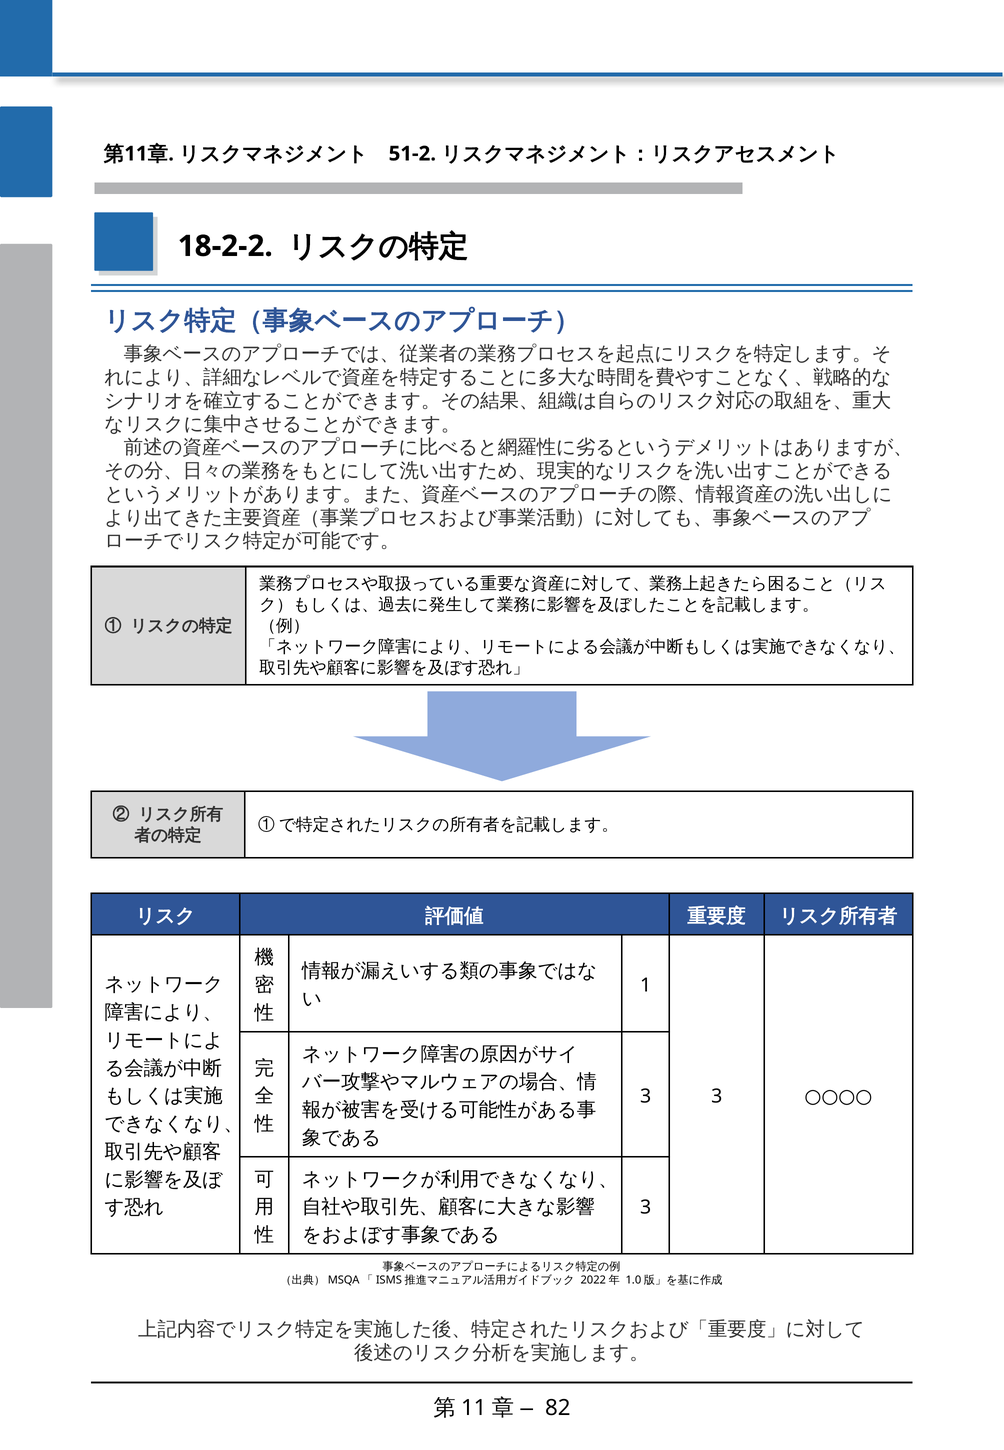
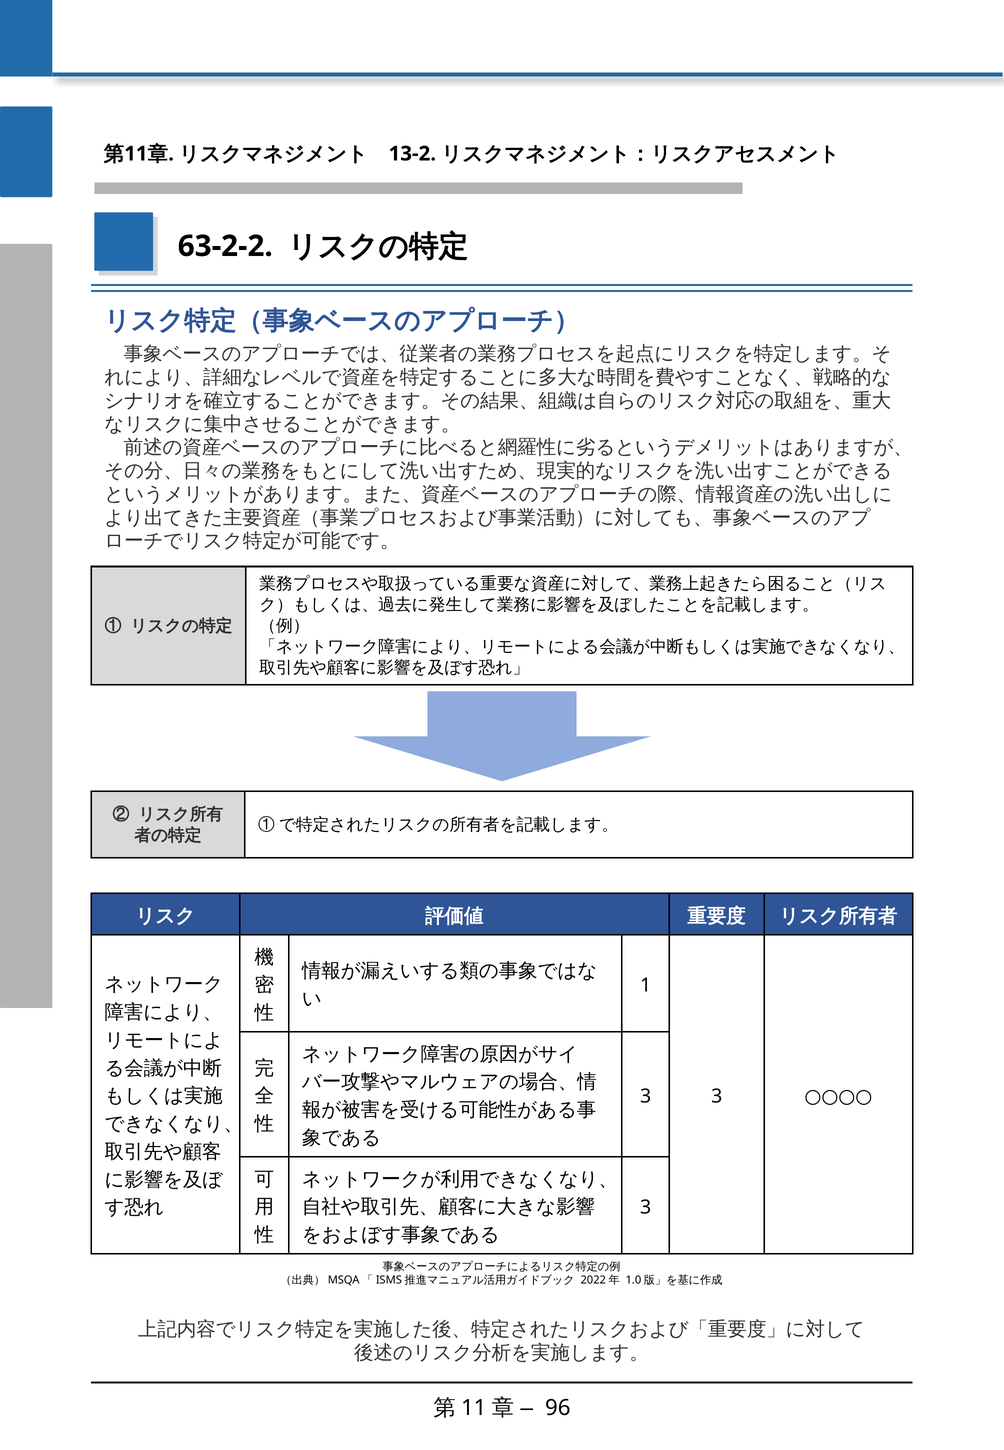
51-2: 51-2 -> 13-2
18-2-2: 18-2-2 -> 63-2-2
82: 82 -> 96
